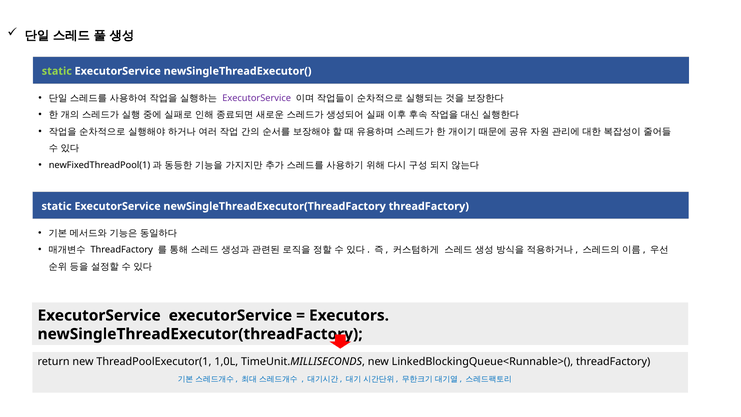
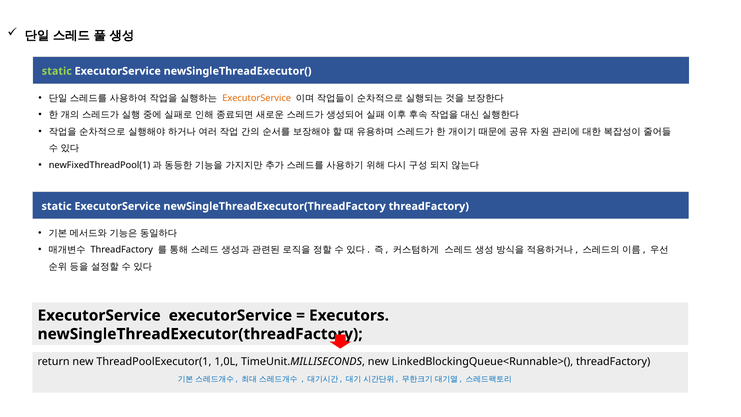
ExecutorService at (257, 98) colour: purple -> orange
